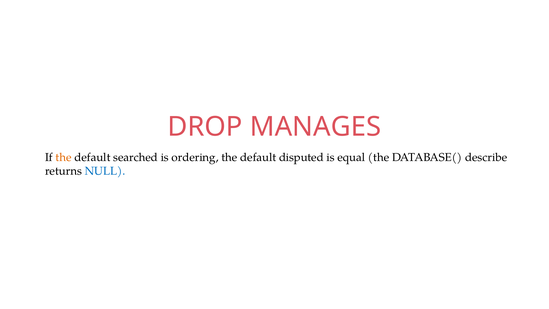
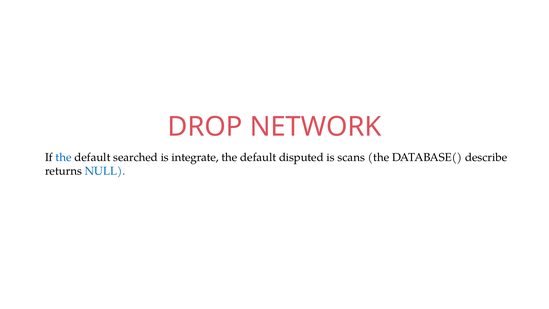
MANAGES: MANAGES -> NETWORK
the at (64, 157) colour: orange -> blue
ordering: ordering -> integrate
equal: equal -> scans
